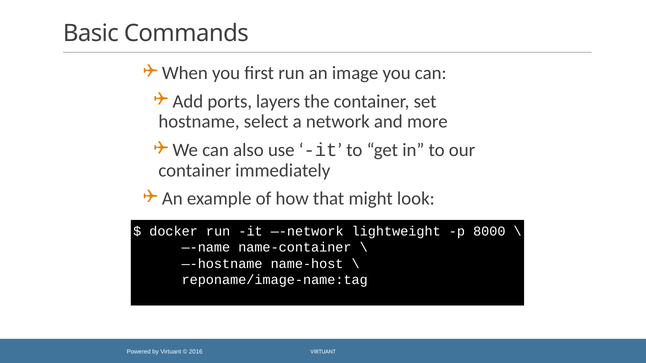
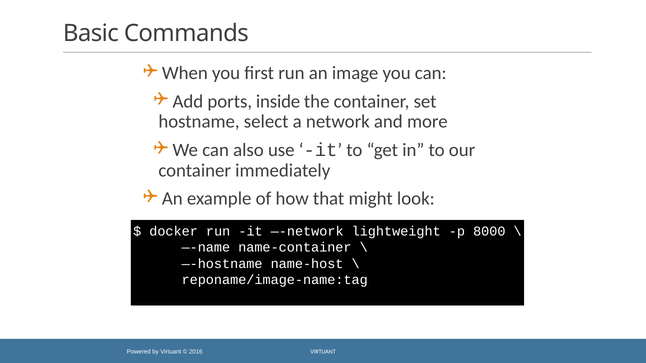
layers: layers -> inside
